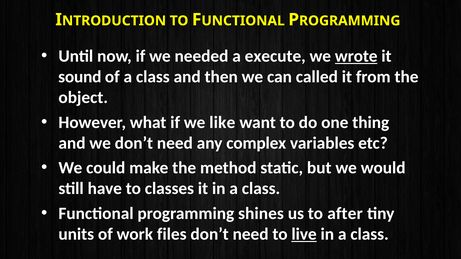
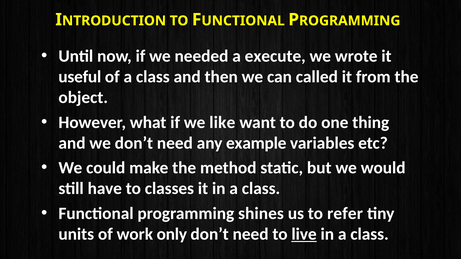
wrote underline: present -> none
sound: sound -> useful
complex: complex -> example
after: after -> refer
files: files -> only
